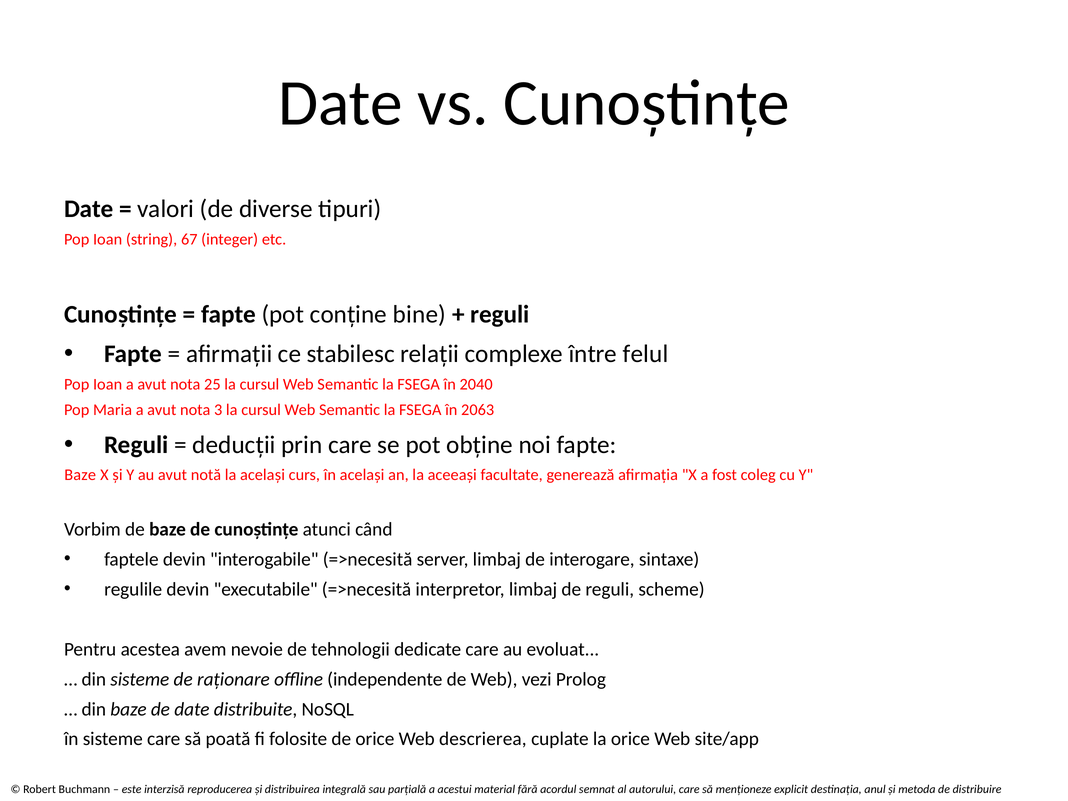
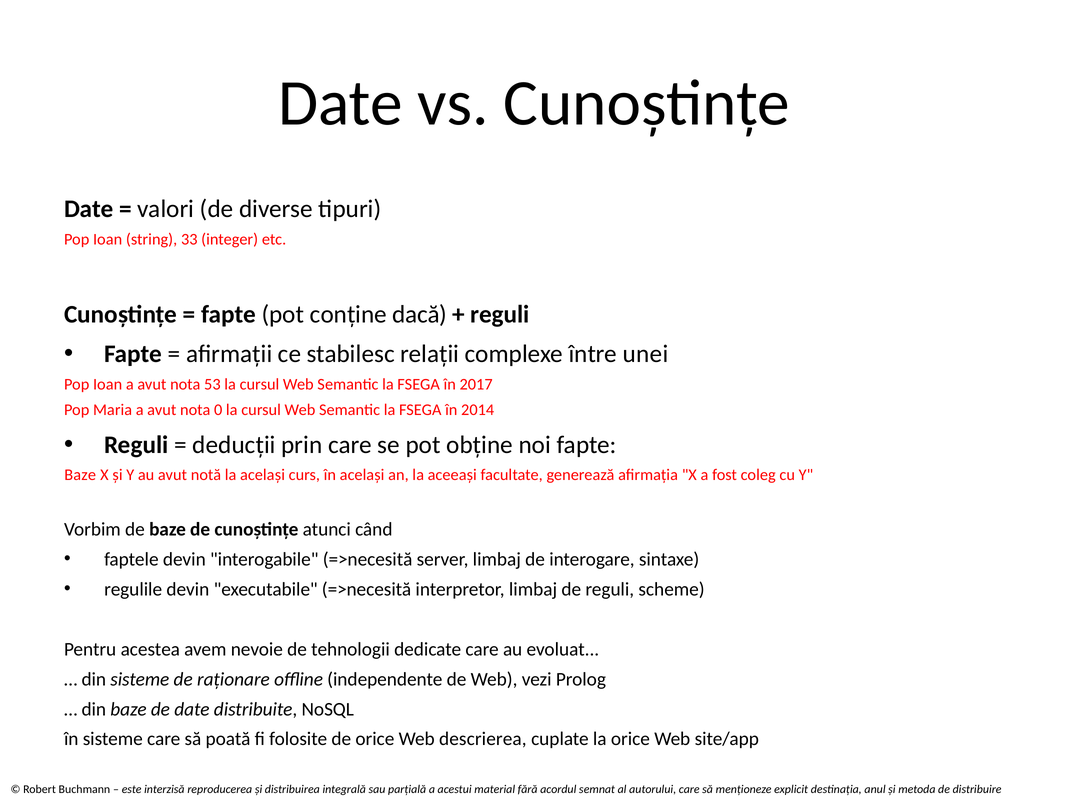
67: 67 -> 33
bine: bine -> dacă
felul: felul -> unei
25: 25 -> 53
2040: 2040 -> 2017
3: 3 -> 0
2063: 2063 -> 2014
